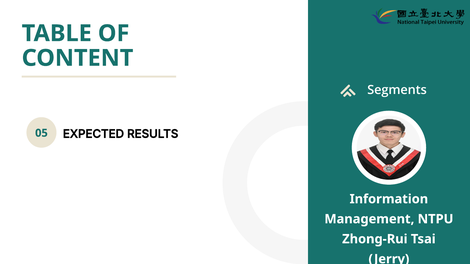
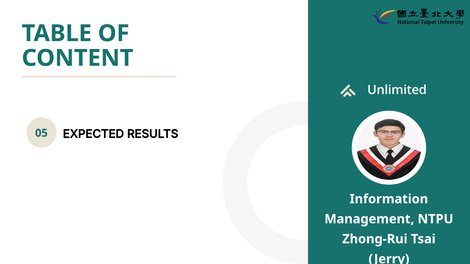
Segments: Segments -> Unlimited
